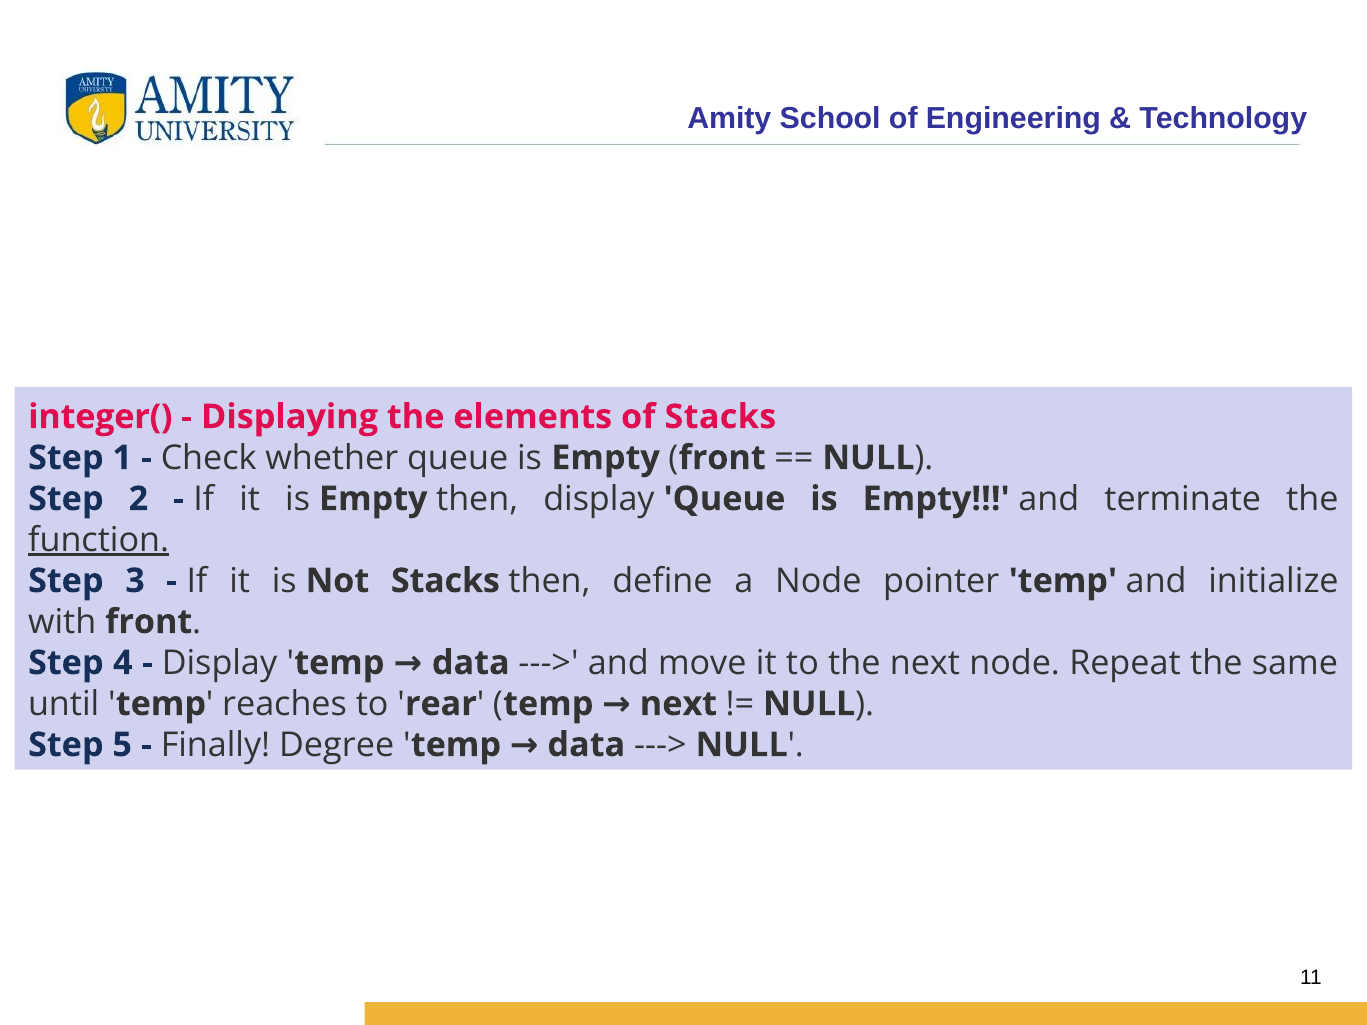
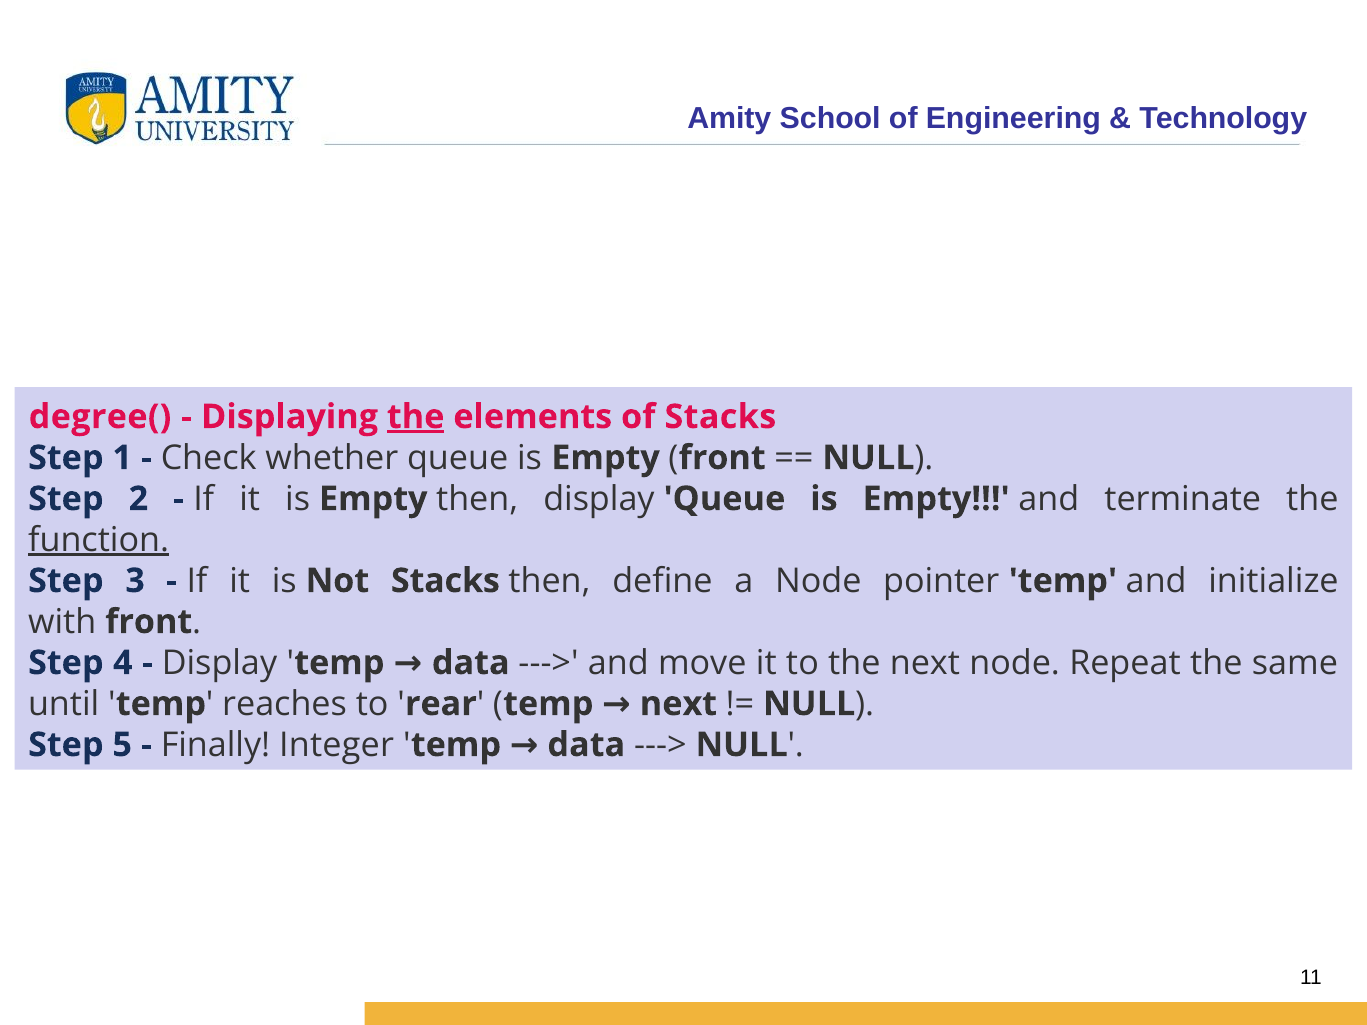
integer(: integer( -> degree(
the at (416, 417) underline: none -> present
Degree: Degree -> Integer
